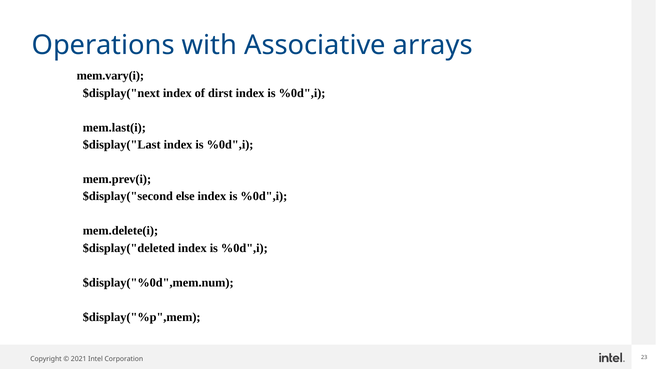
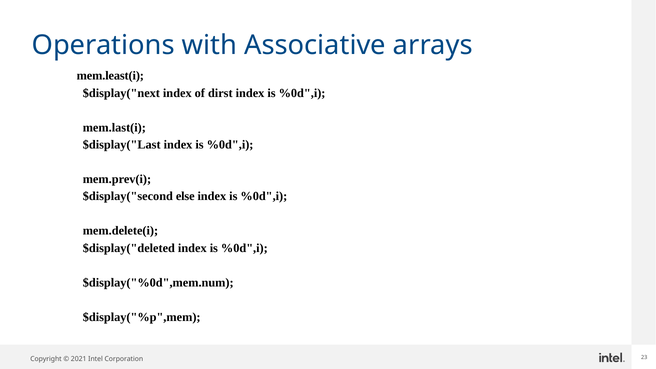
mem.vary(i: mem.vary(i -> mem.least(i
